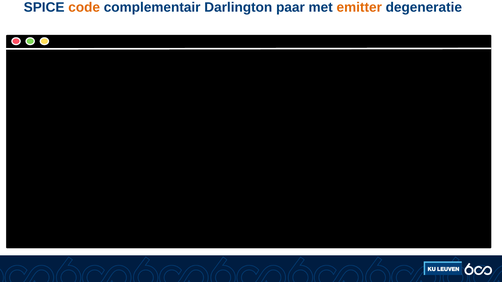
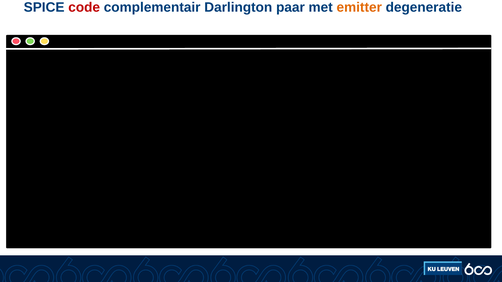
code colour: orange -> red
